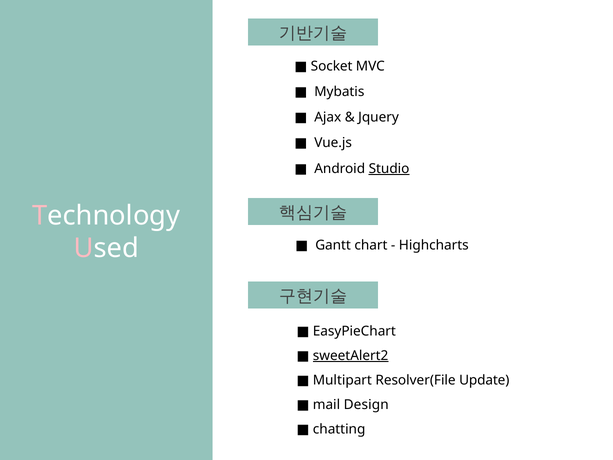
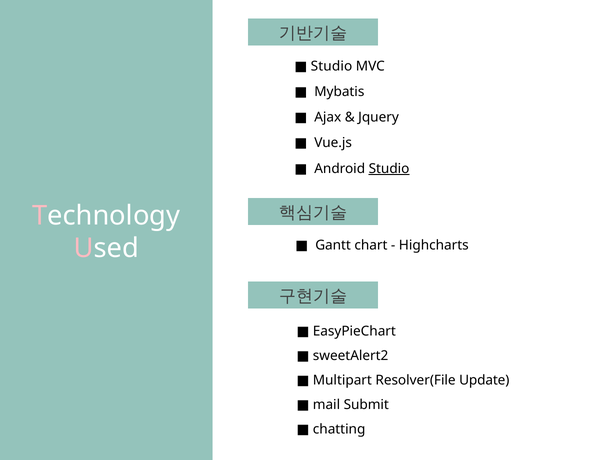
Socket at (332, 66): Socket -> Studio
sweetAlert2 underline: present -> none
Design: Design -> Submit
